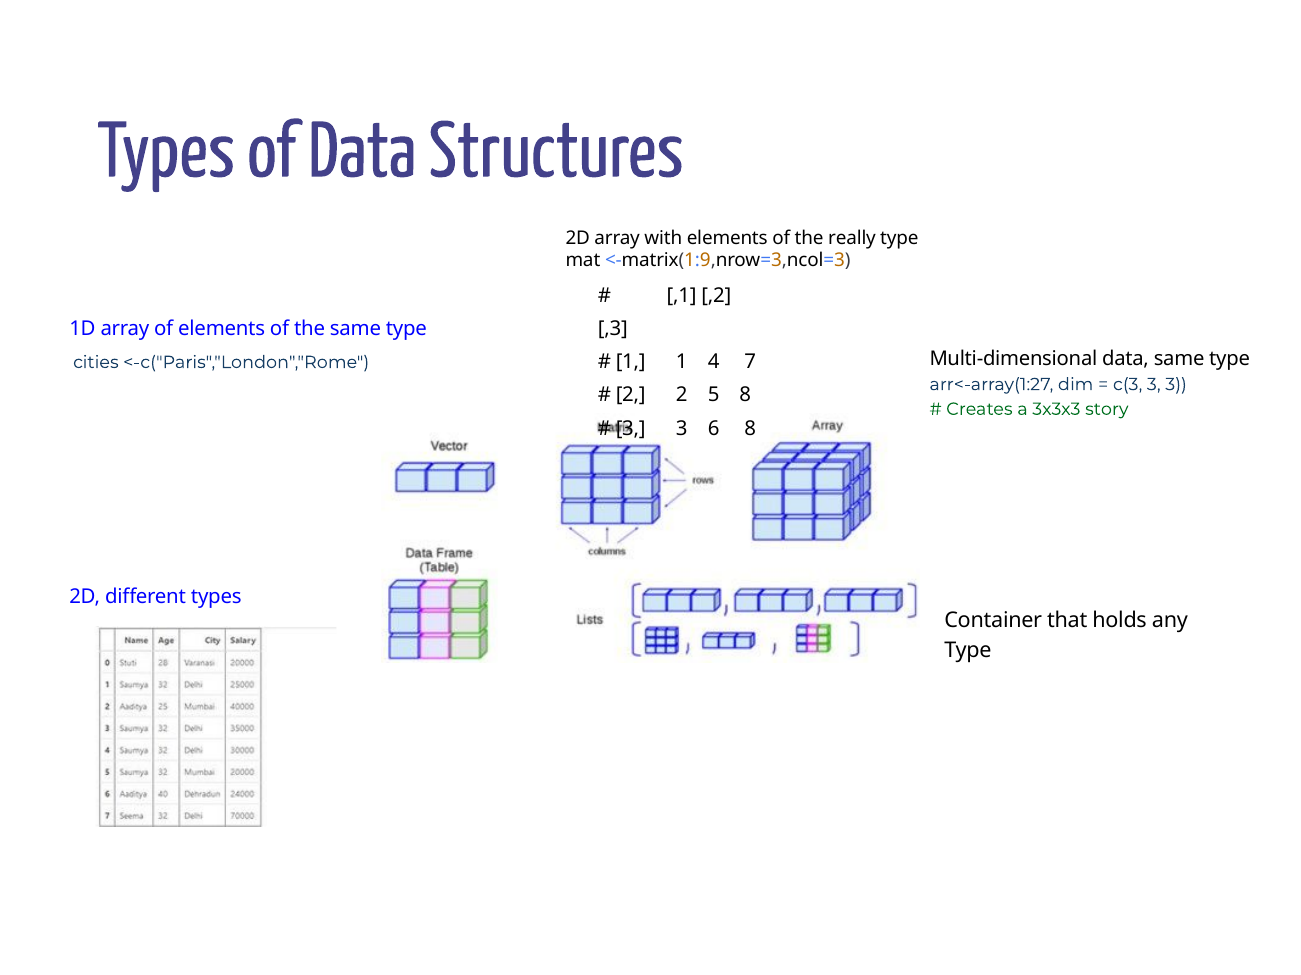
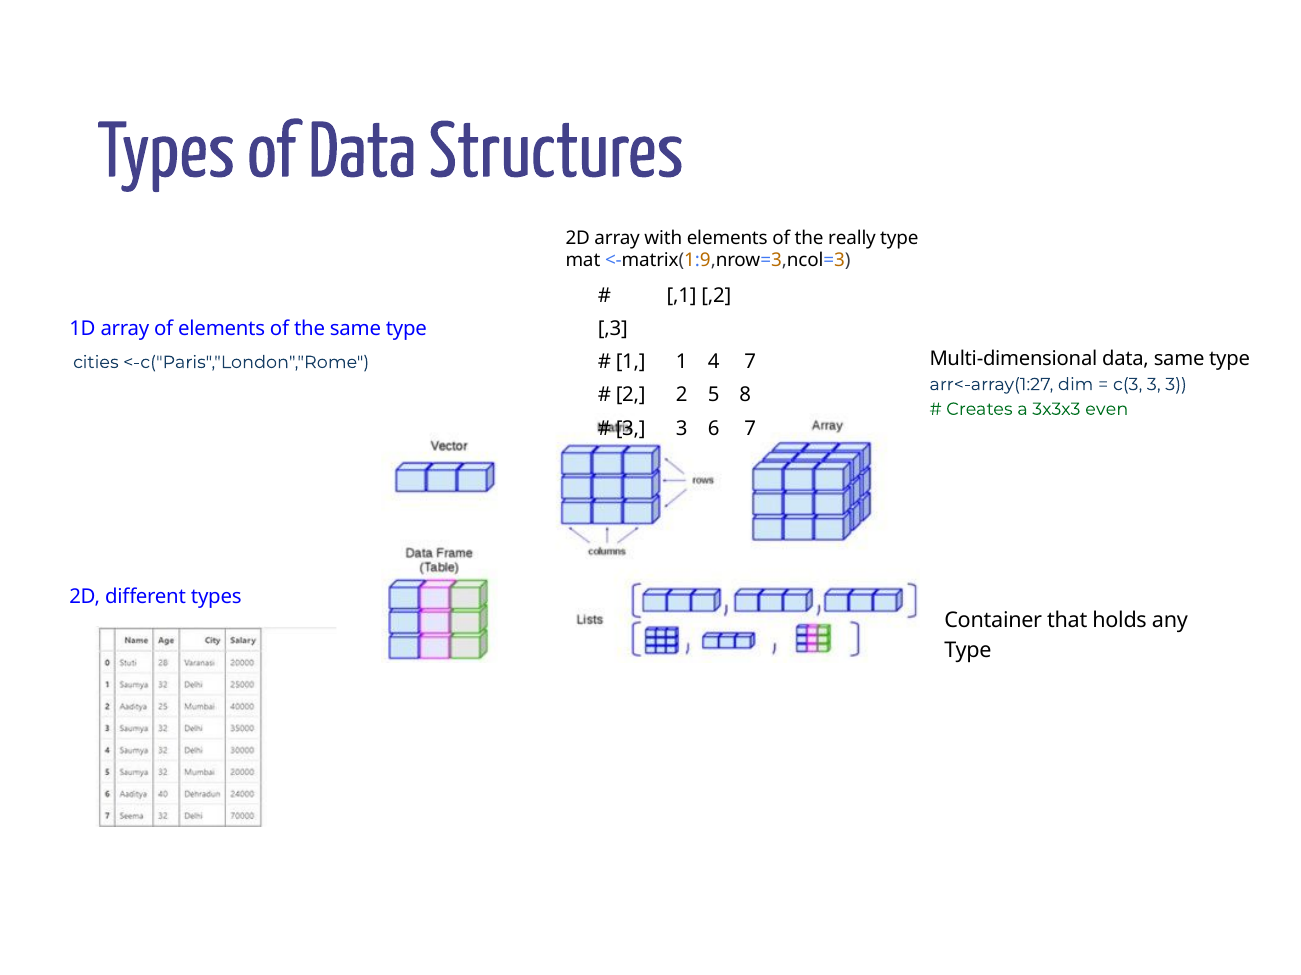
story: story -> even
6 8: 8 -> 7
